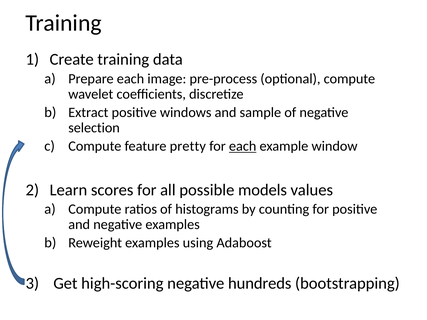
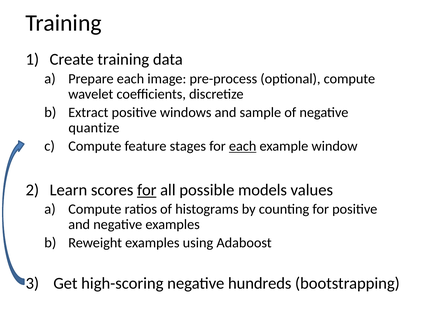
selection: selection -> quantize
pretty: pretty -> stages
for at (147, 190) underline: none -> present
